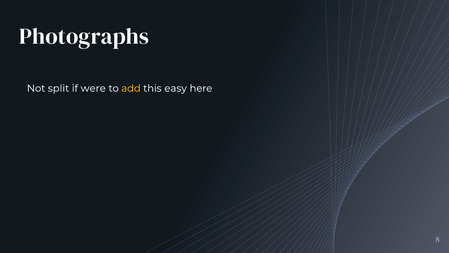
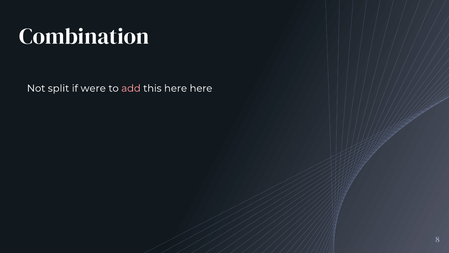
Photographs: Photographs -> Combination
add colour: yellow -> pink
this easy: easy -> here
